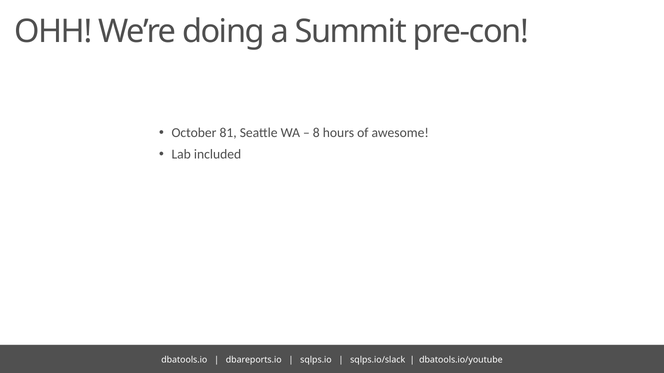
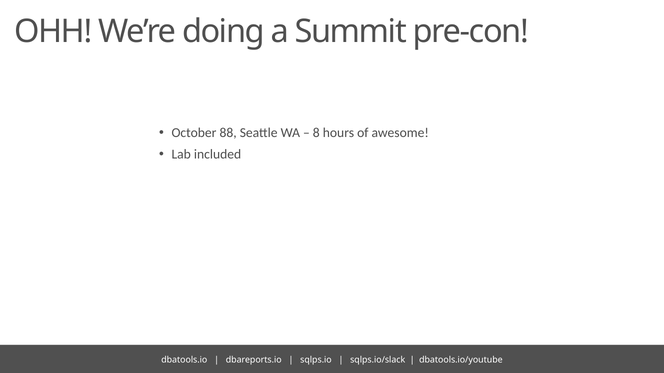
81: 81 -> 88
